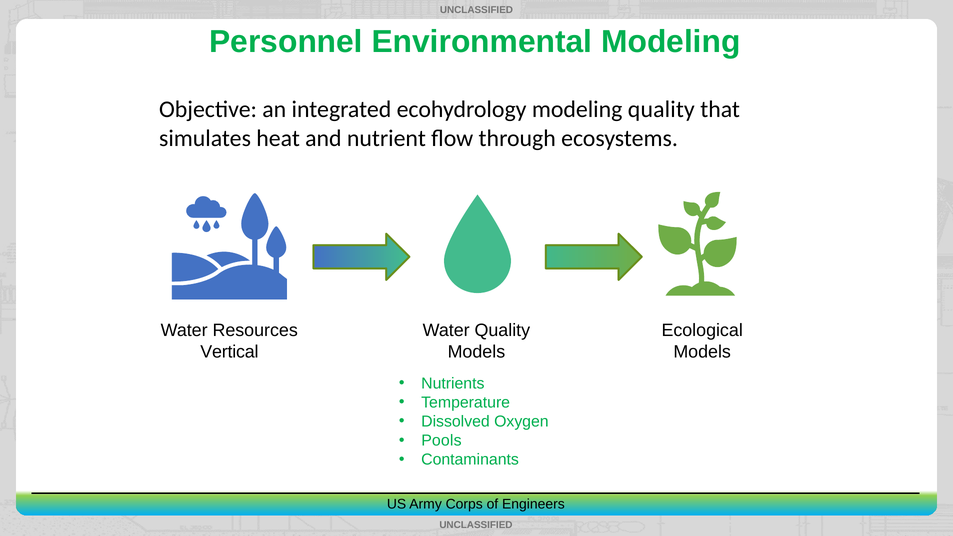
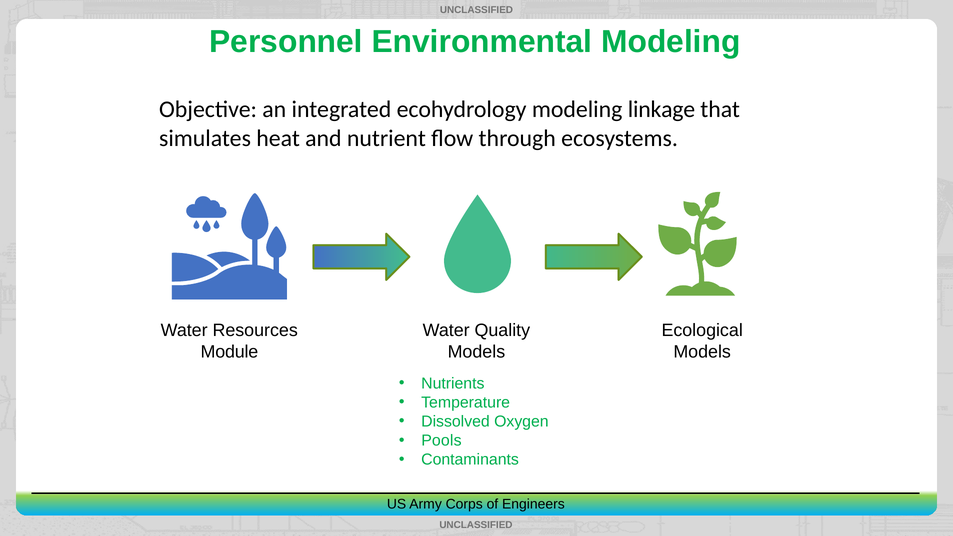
modeling quality: quality -> linkage
Vertical: Vertical -> Module
